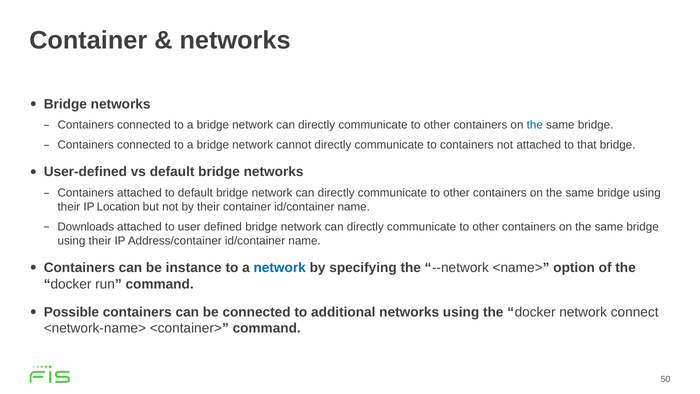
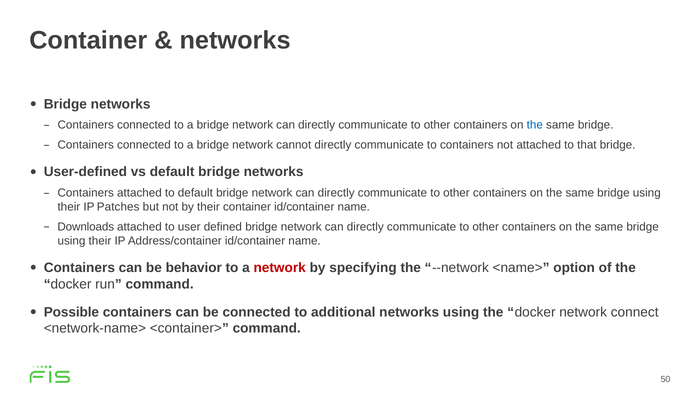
Location: Location -> Patches
instance: instance -> behavior
network at (280, 268) colour: blue -> red
